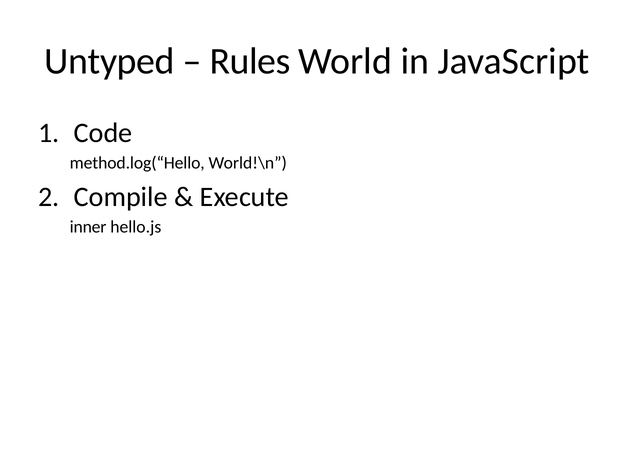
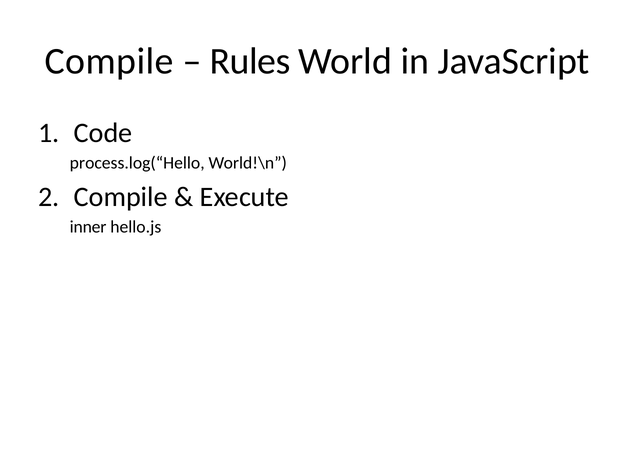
Untyped at (109, 61): Untyped -> Compile
method.log(“Hello: method.log(“Hello -> process.log(“Hello
